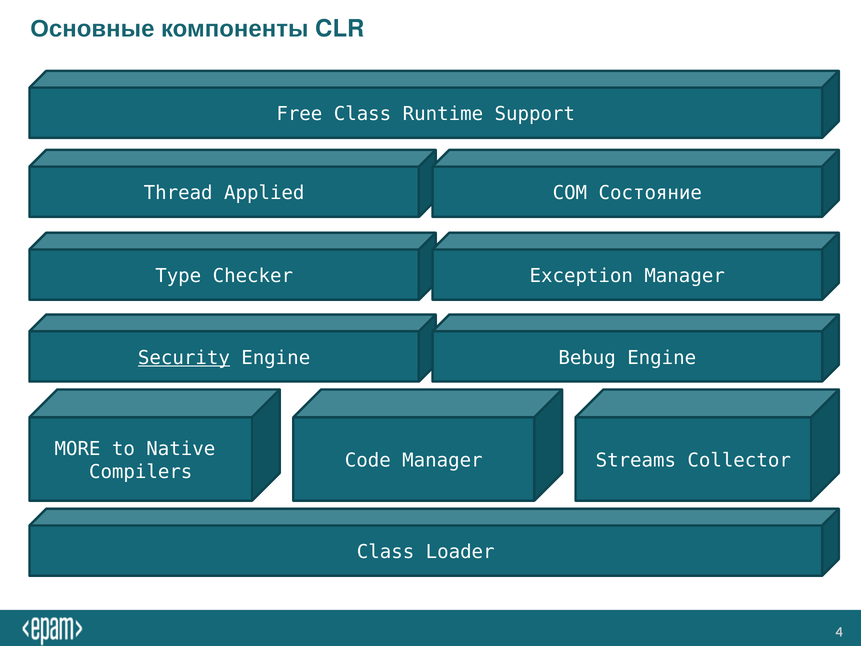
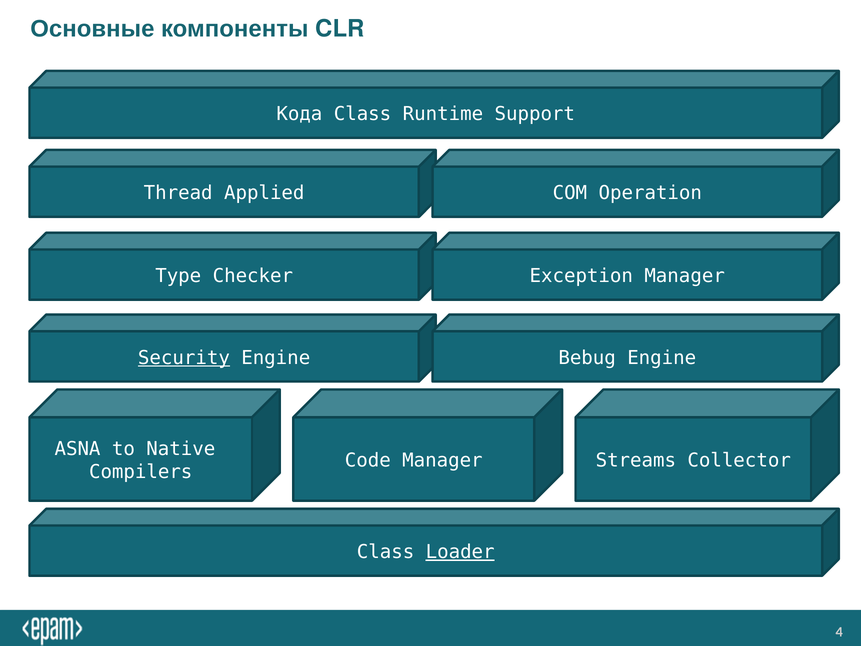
Free: Free -> Кода
Состояние: Состояние -> Operation
MORE: MORE -> ASNA
Loader underline: none -> present
